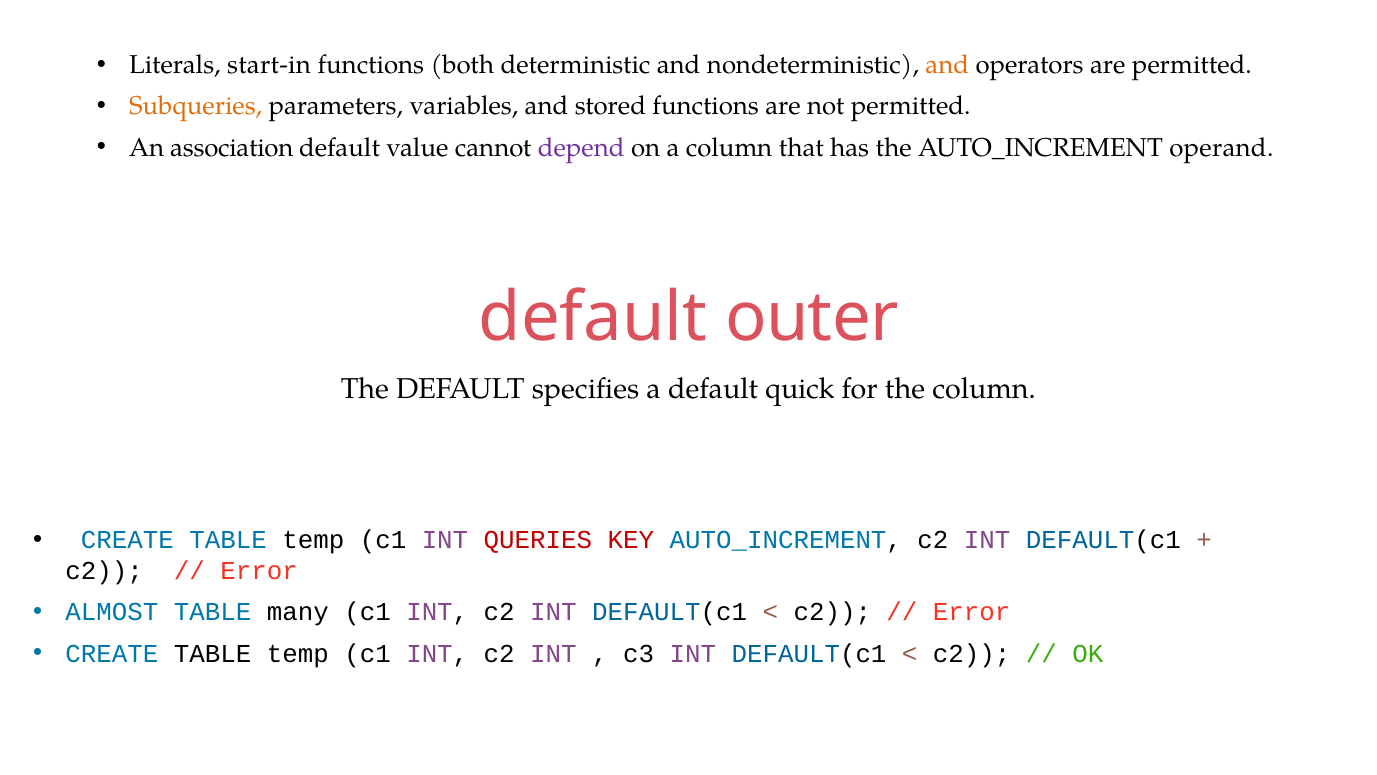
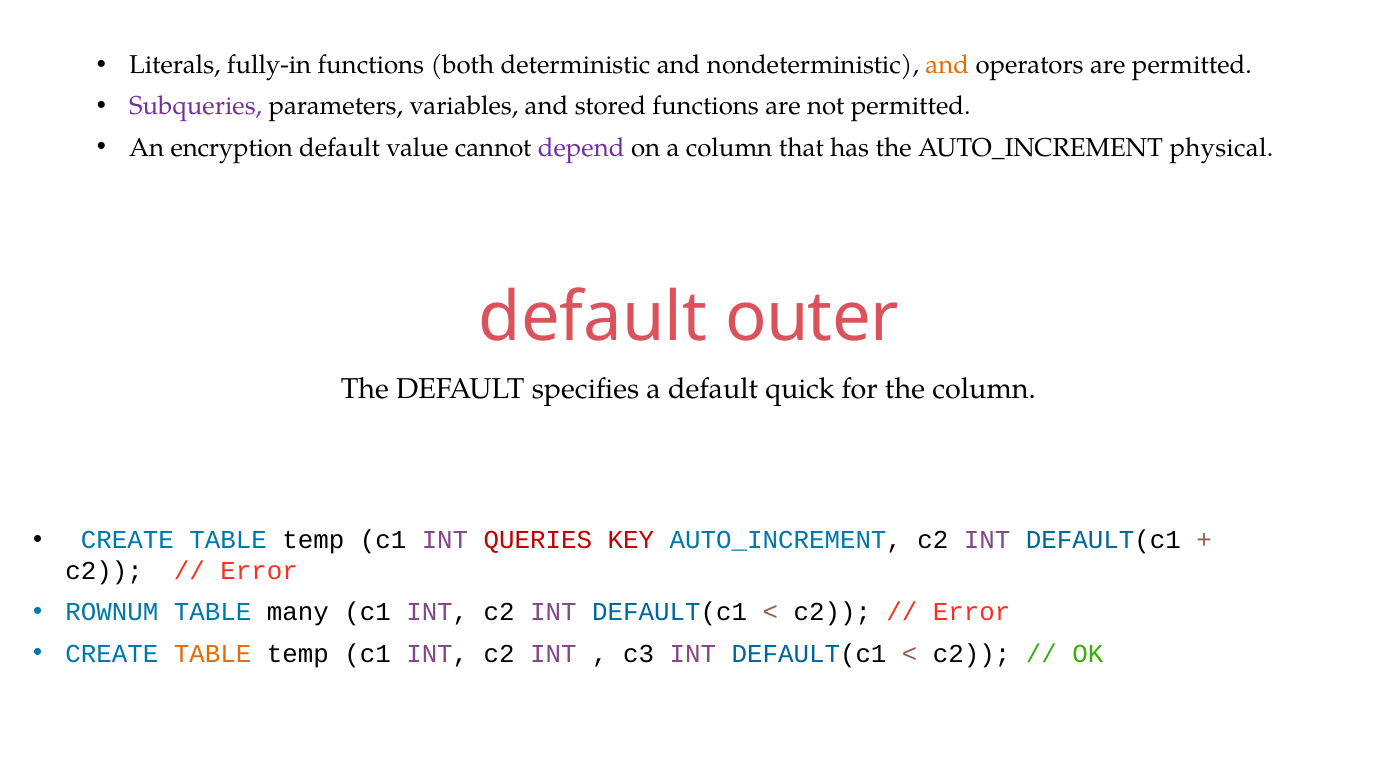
start-in: start-in -> fully-in
Subqueries colour: orange -> purple
association: association -> encryption
operand: operand -> physical
ALMOST: ALMOST -> ROWNUM
TABLE at (213, 653) colour: black -> orange
